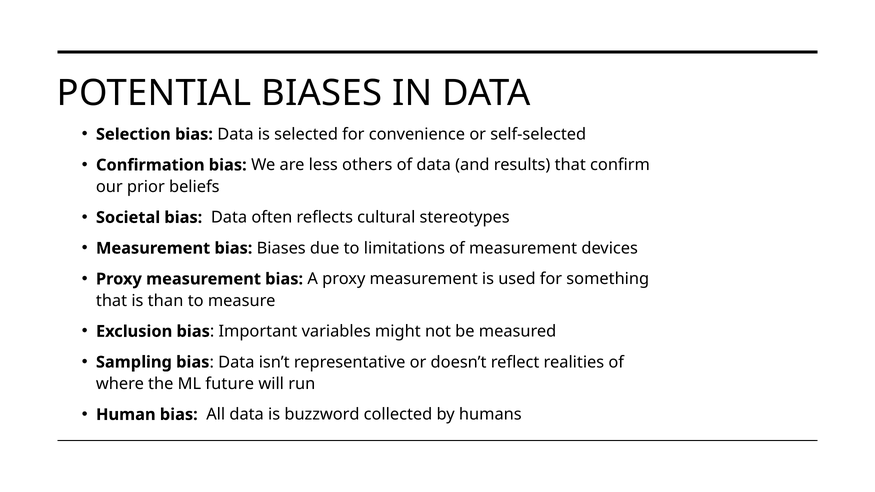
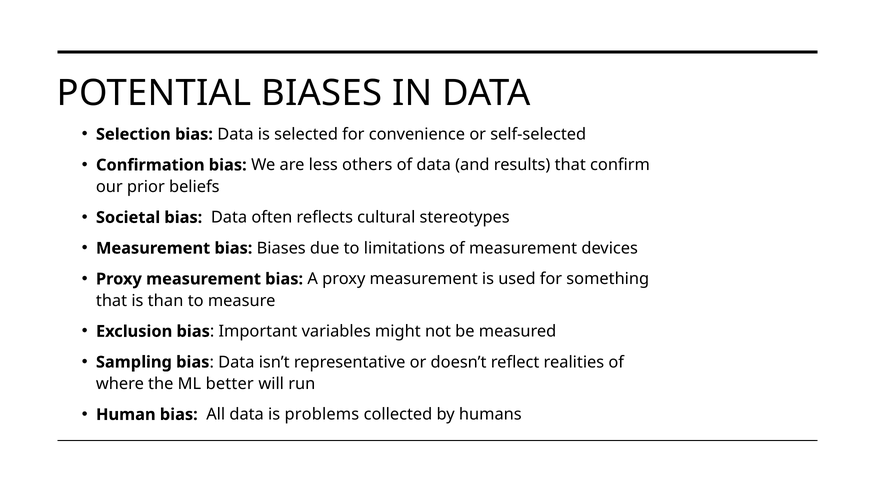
future: future -> better
buzzword: buzzword -> problems
